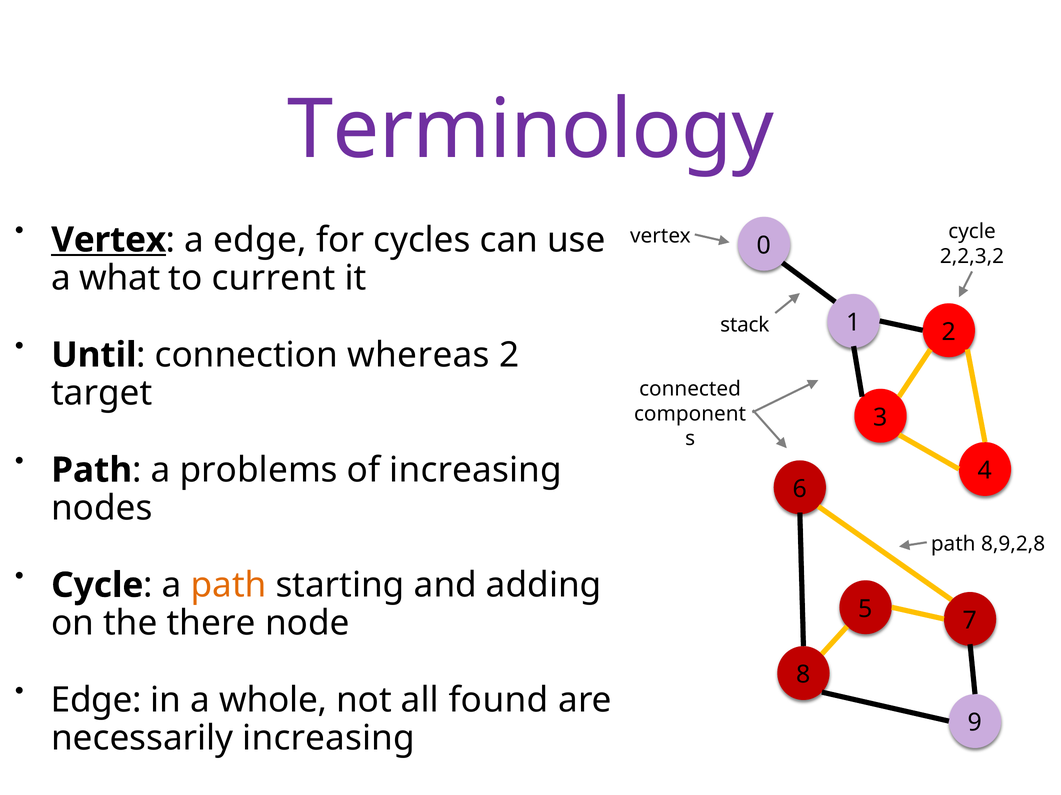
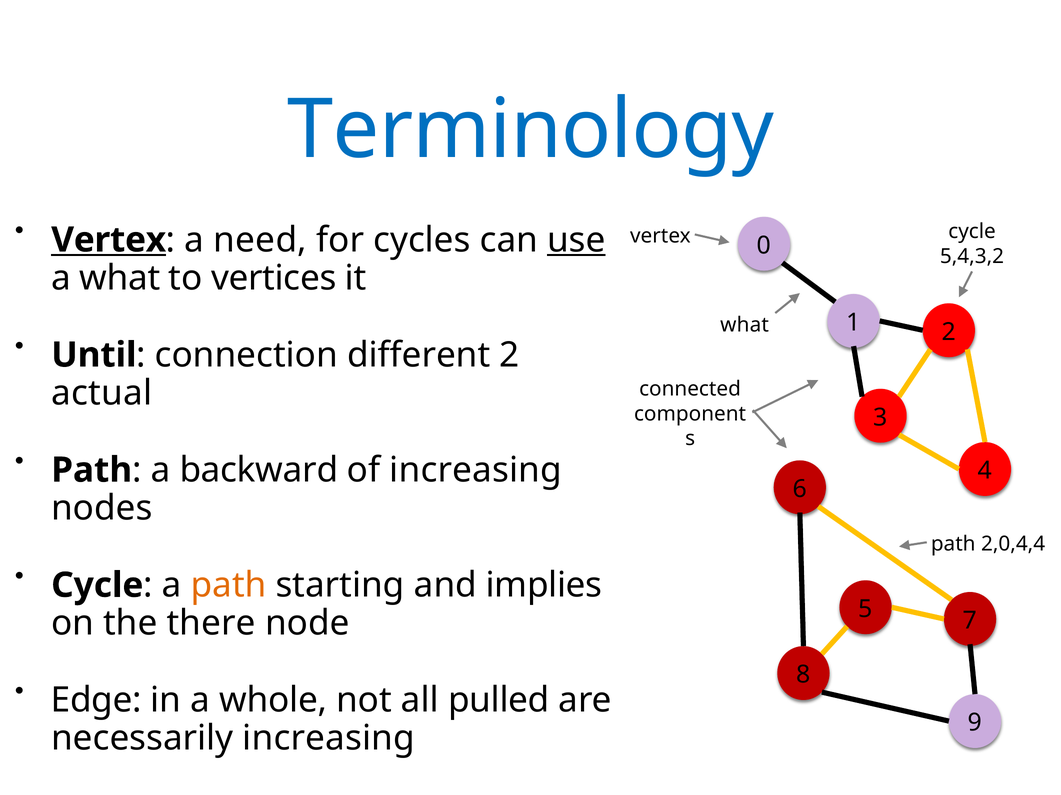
Terminology colour: purple -> blue
a edge: edge -> need
use underline: none -> present
2,2,3,2: 2,2,3,2 -> 5,4,3,2
current: current -> vertices
stack at (745, 325): stack -> what
whereas: whereas -> different
target: target -> actual
problems: problems -> backward
8,9,2,8: 8,9,2,8 -> 2,0,4,4
adding: adding -> implies
found: found -> pulled
